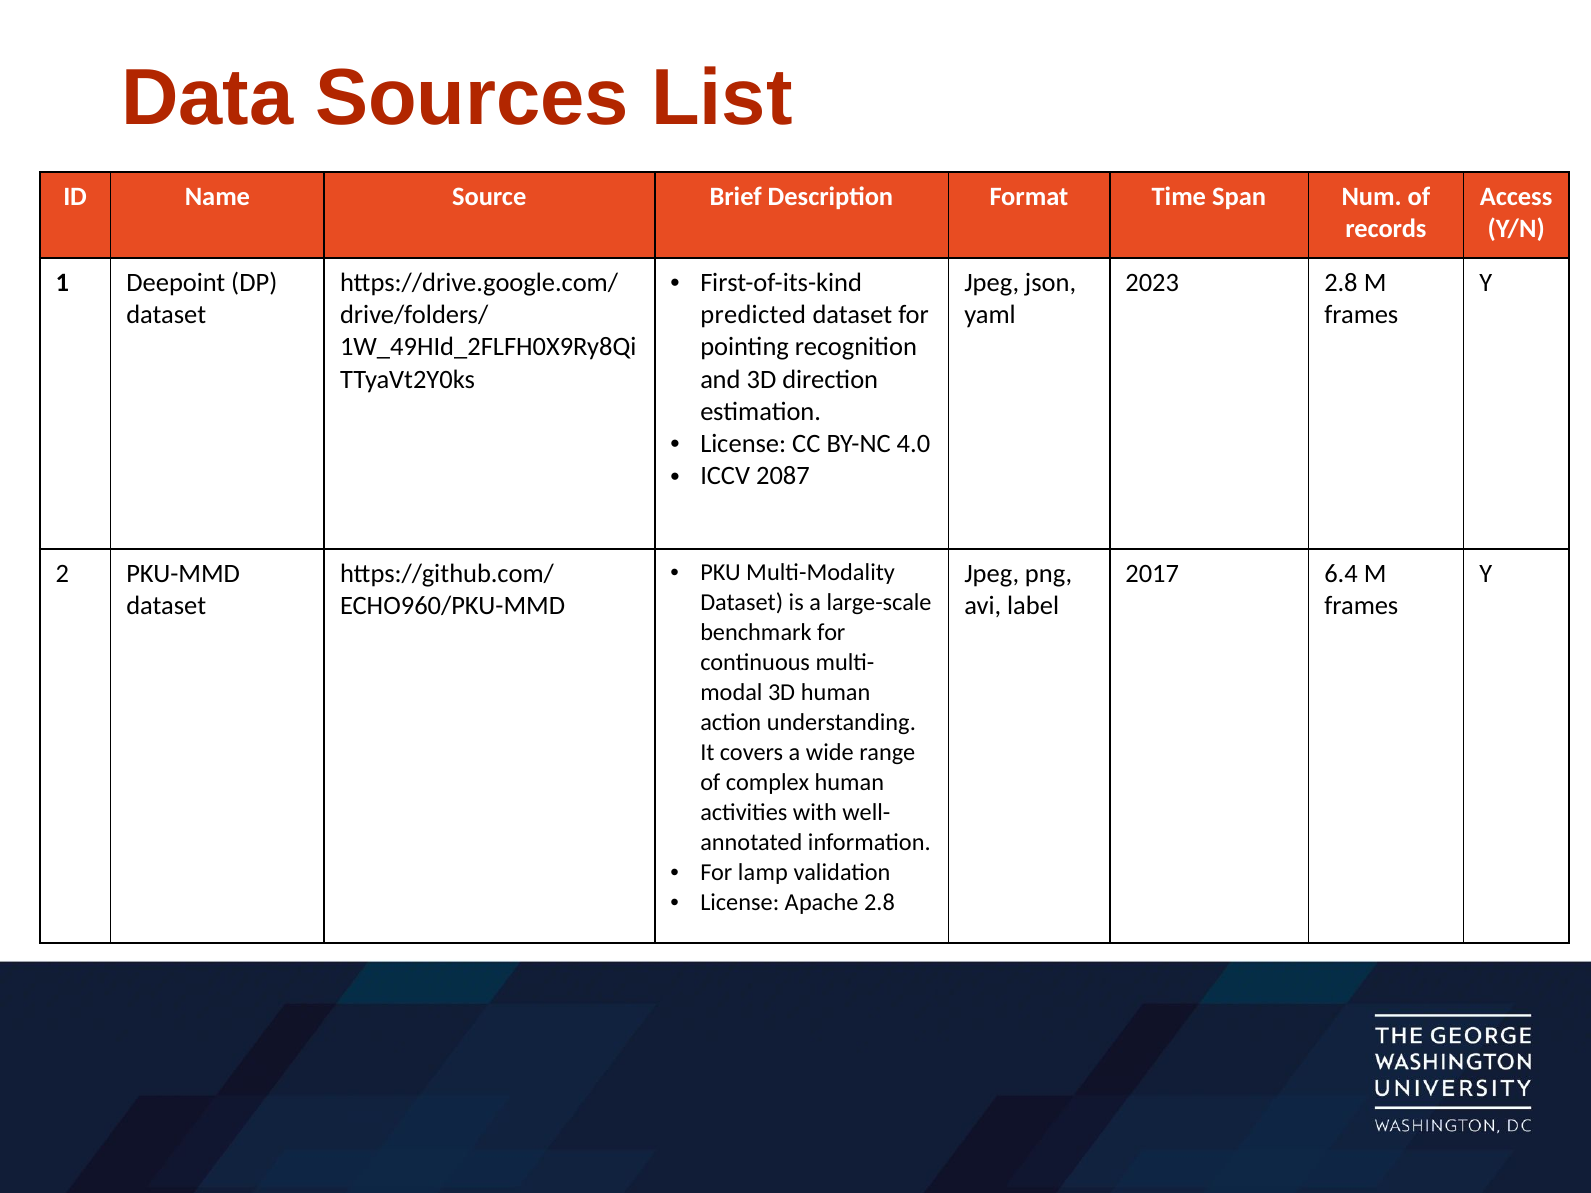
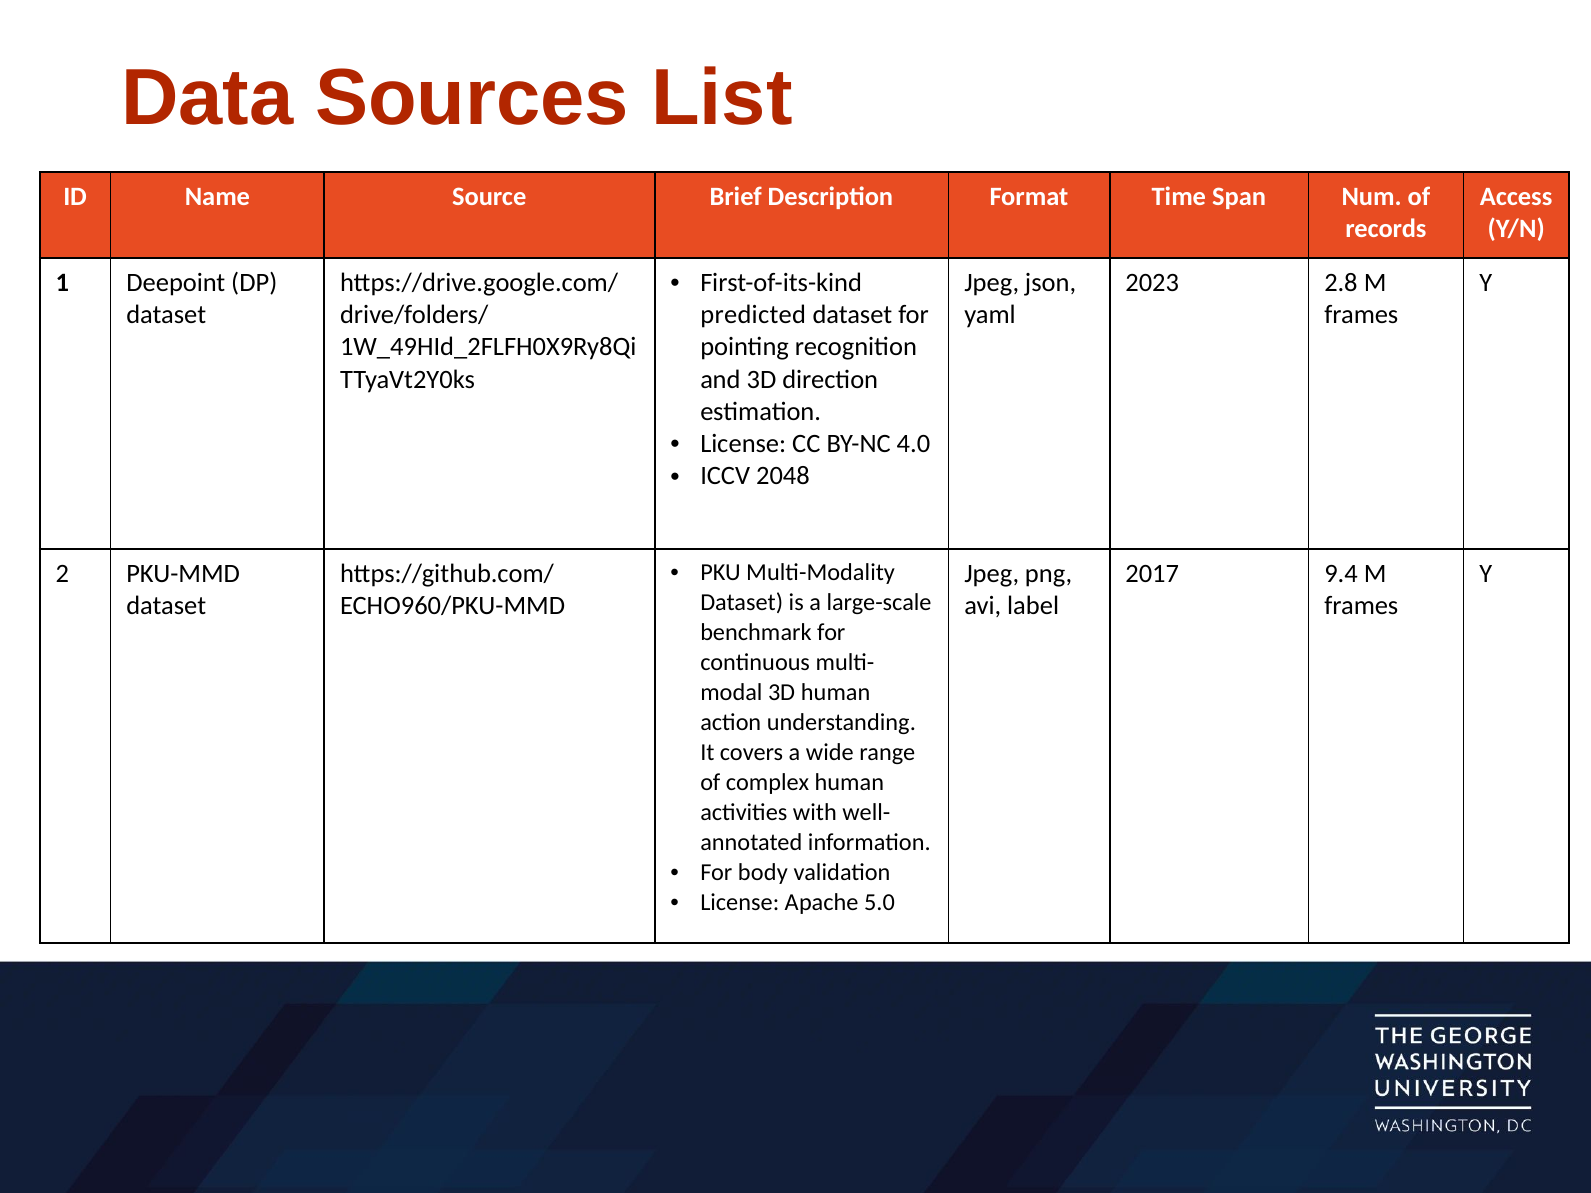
2087: 2087 -> 2048
6.4: 6.4 -> 9.4
lamp: lamp -> body
Apache 2.8: 2.8 -> 5.0
